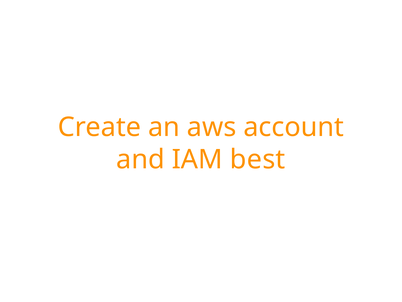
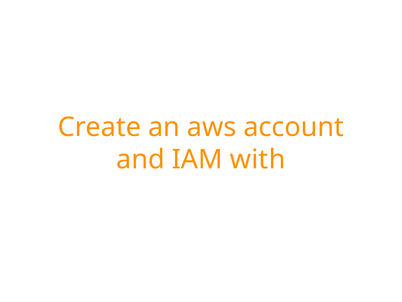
best: best -> with
